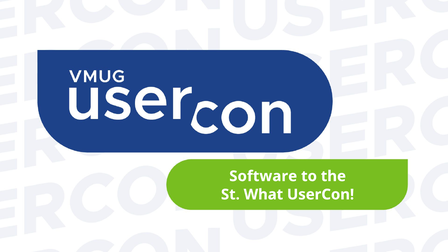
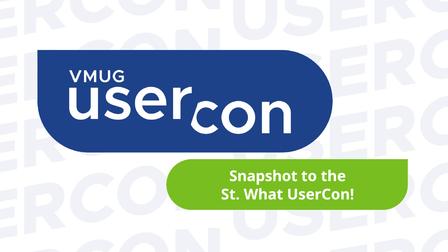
Software: Software -> Snapshot
